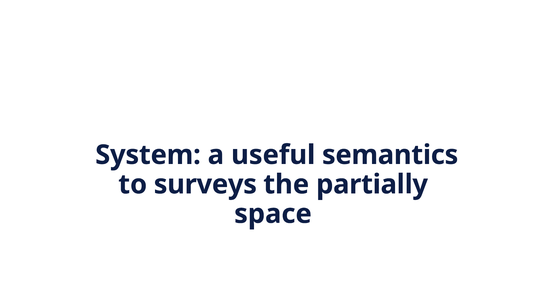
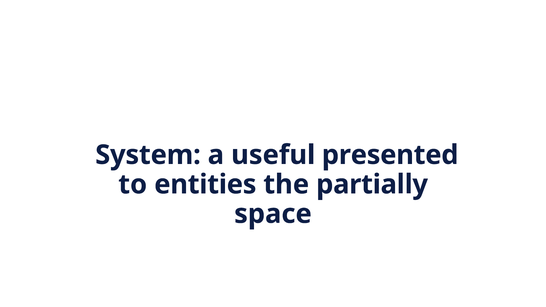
semantics: semantics -> presented
surveys: surveys -> entities
